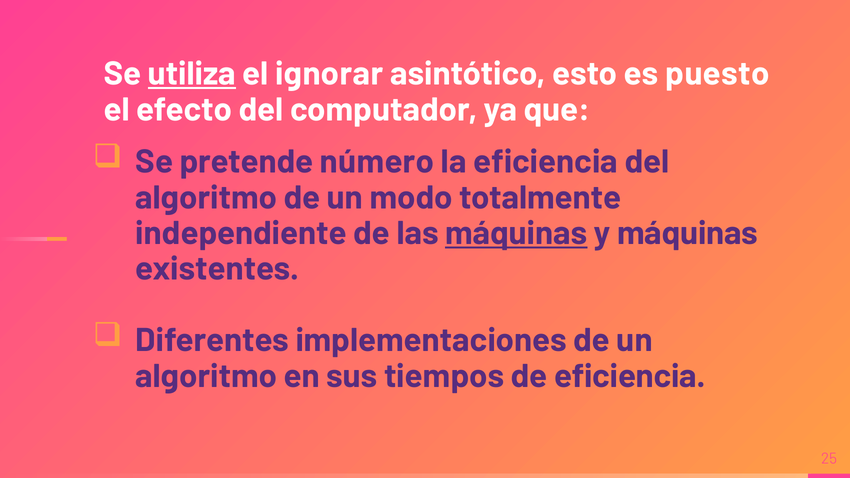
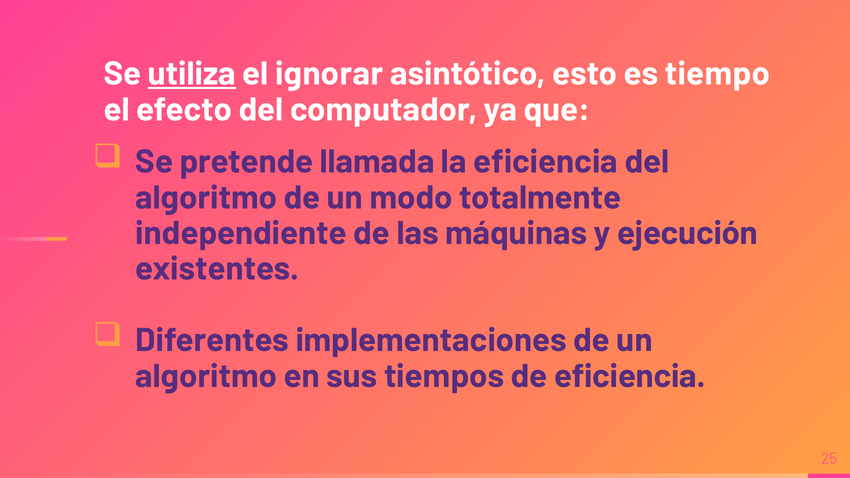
puesto: puesto -> tiempo
número: número -> llamada
máquinas at (516, 233) underline: present -> none
y máquinas: máquinas -> ejecución
